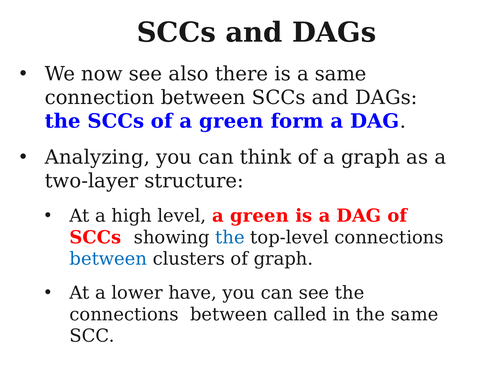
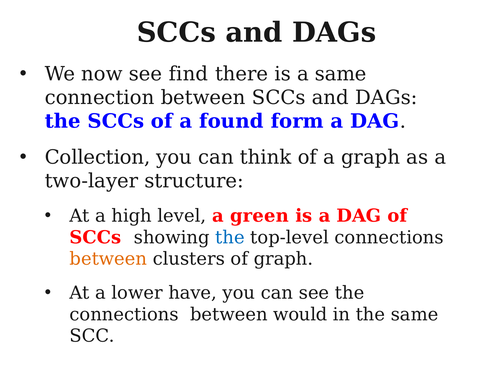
also: also -> find
of a green: green -> found
Analyzing: Analyzing -> Collection
between at (108, 259) colour: blue -> orange
called: called -> would
